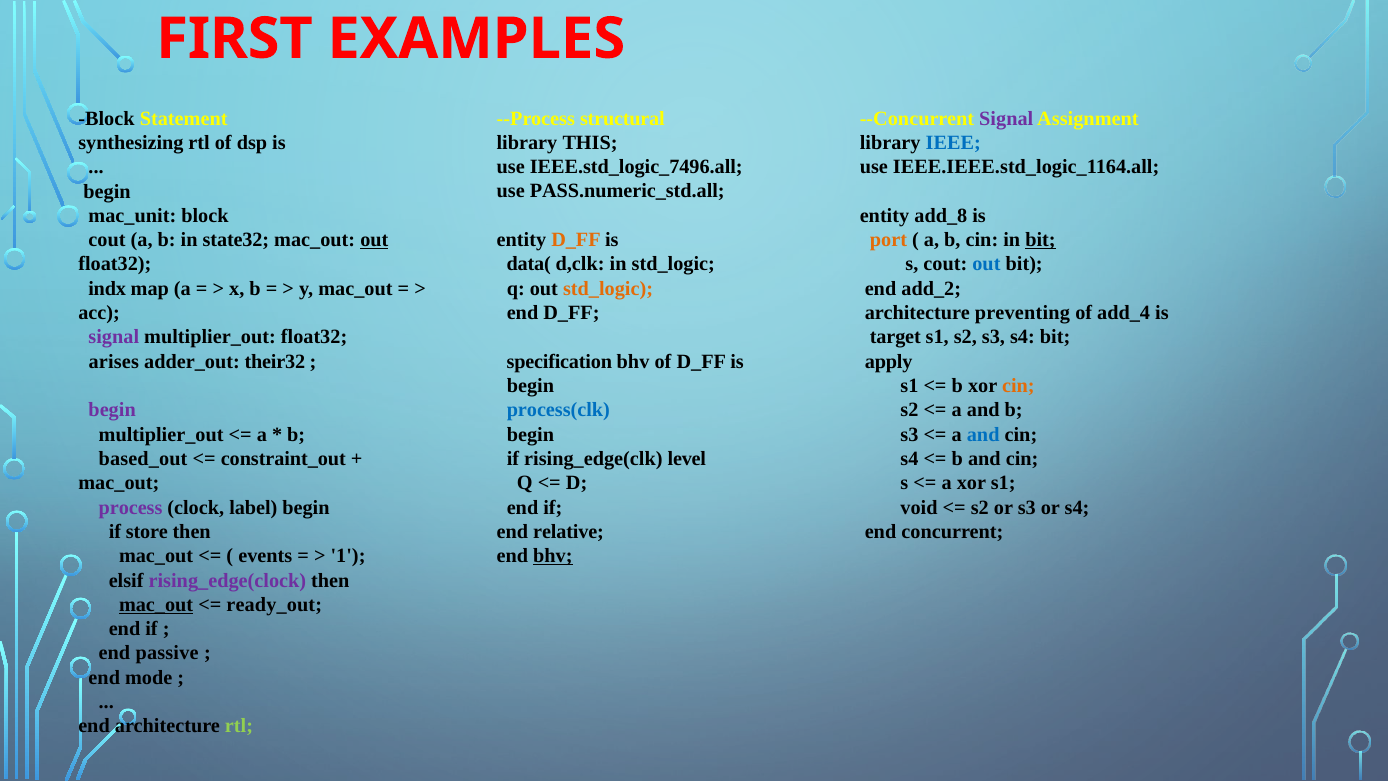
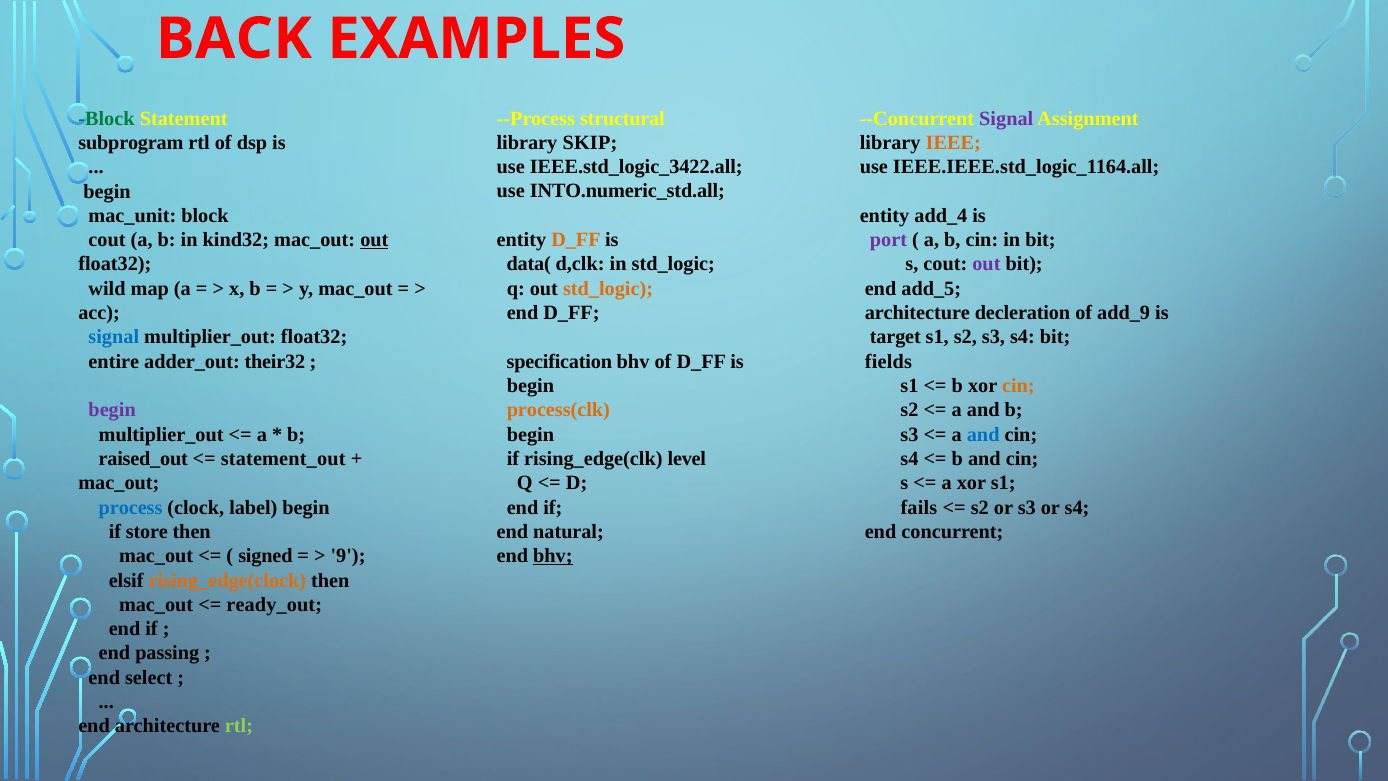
FIRST: FIRST -> BACK
Block at (106, 118) colour: black -> green
synthesizing: synthesizing -> subprogram
THIS: THIS -> SKIP
IEEE colour: blue -> orange
IEEE.std_logic_7496.all: IEEE.std_logic_7496.all -> IEEE.std_logic_3422.all
PASS.numeric_std.all: PASS.numeric_std.all -> INTO.numeric_std.all
add_8: add_8 -> add_4
port colour: orange -> purple
bit at (1040, 240) underline: present -> none
state32: state32 -> kind32
out at (986, 264) colour: blue -> purple
add_2: add_2 -> add_5
indx: indx -> wild
preventing: preventing -> decleration
add_4: add_4 -> add_9
signal at (114, 337) colour: purple -> blue
arises: arises -> entire
apply: apply -> fields
process(clk colour: blue -> orange
based_out: based_out -> raised_out
constraint_out: constraint_out -> statement_out
void: void -> fails
process colour: purple -> blue
relative: relative -> natural
events: events -> signed
1: 1 -> 9
rising_edge(clock colour: purple -> orange
mac_out at (156, 604) underline: present -> none
passive: passive -> passing
mode: mode -> select
